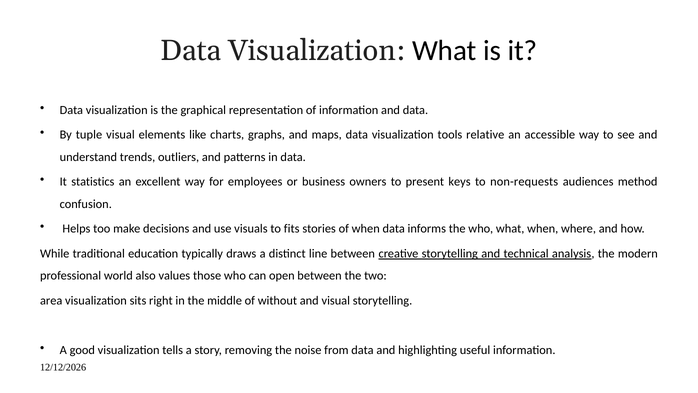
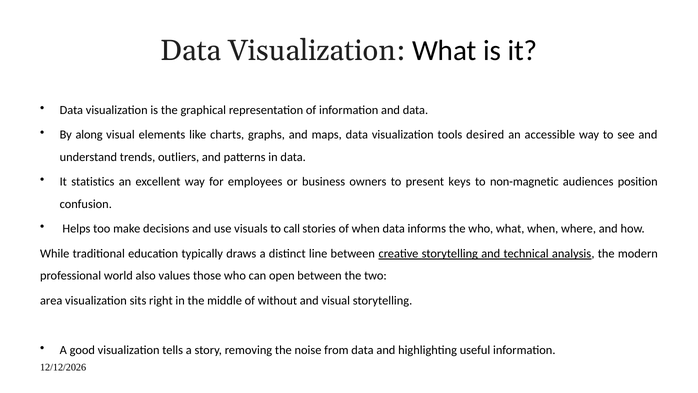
tuple: tuple -> along
relative: relative -> desired
non-requests: non-requests -> non-magnetic
method: method -> position
fits: fits -> call
